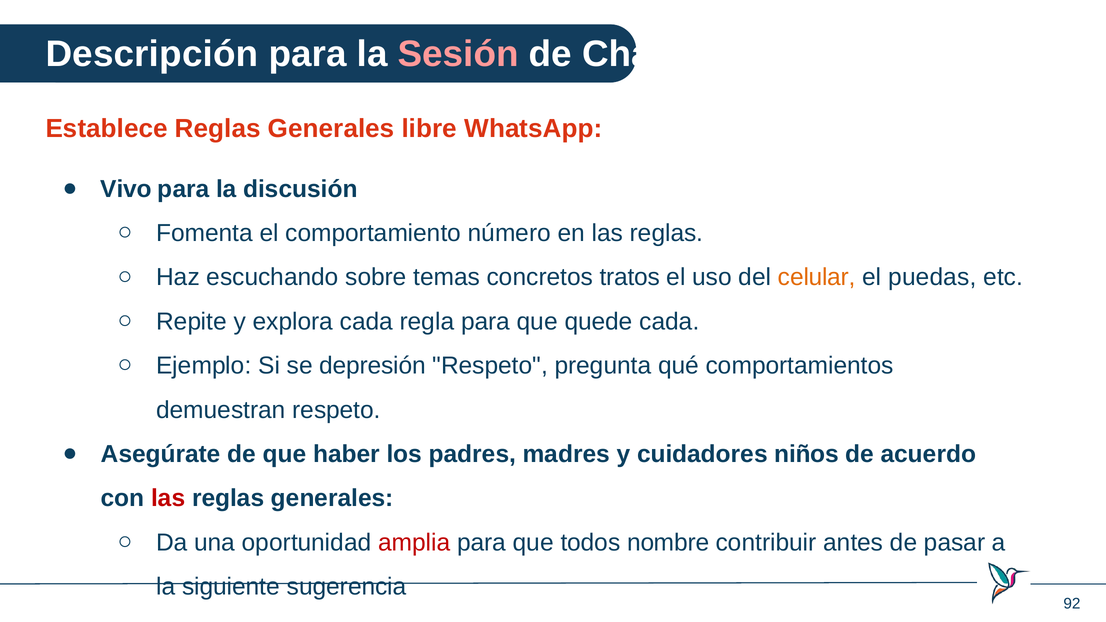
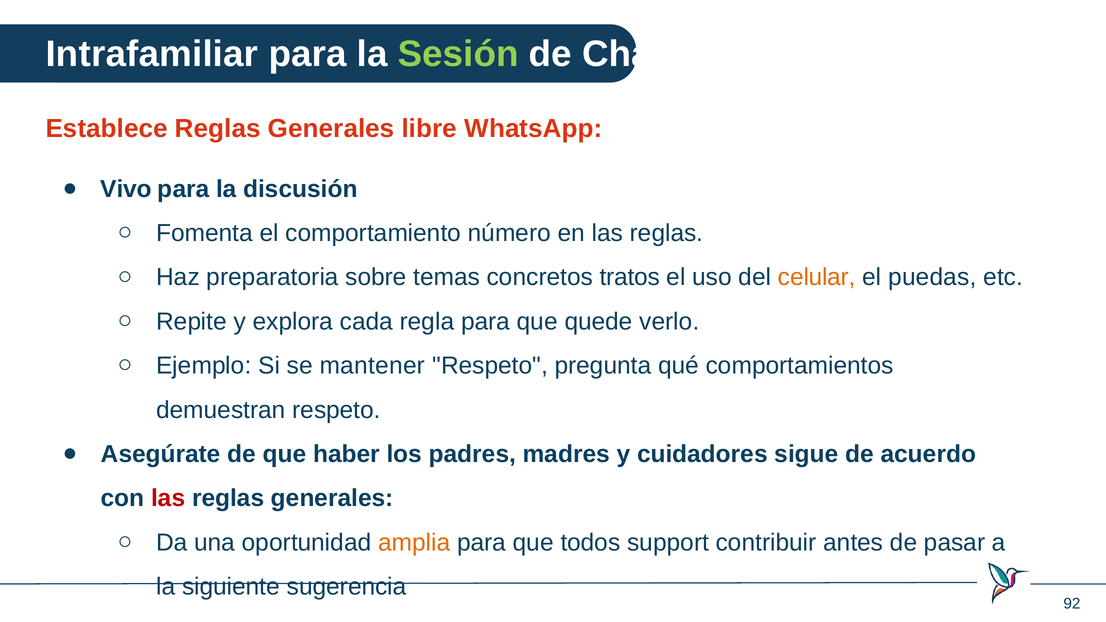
Descripción: Descripción -> Intrafamiliar
Sesión colour: pink -> light green
escuchando: escuchando -> preparatoria
quede cada: cada -> verlo
depresión: depresión -> mantener
niños: niños -> sigue
amplia colour: red -> orange
nombre: nombre -> support
